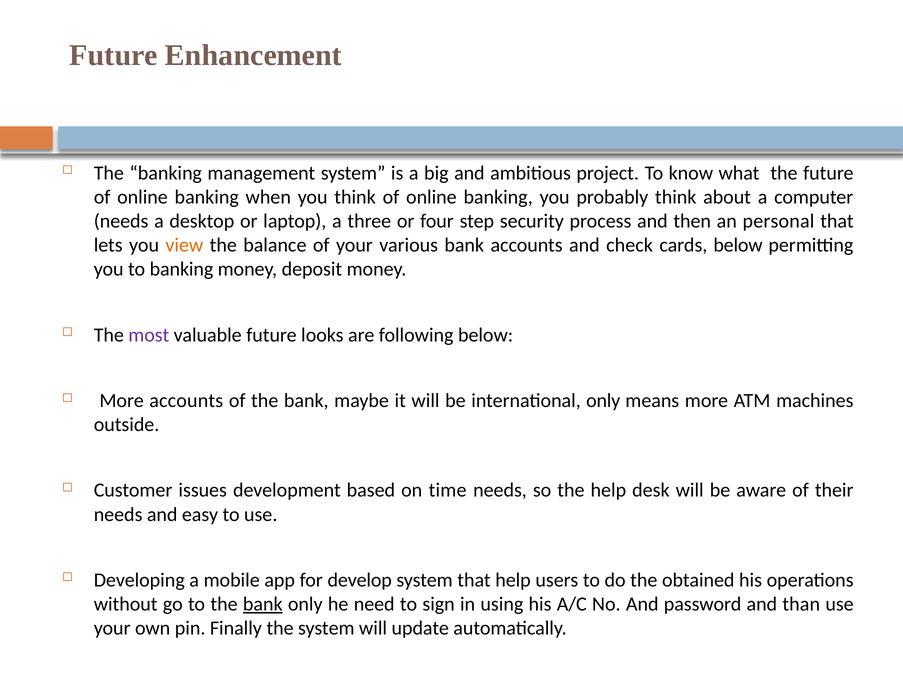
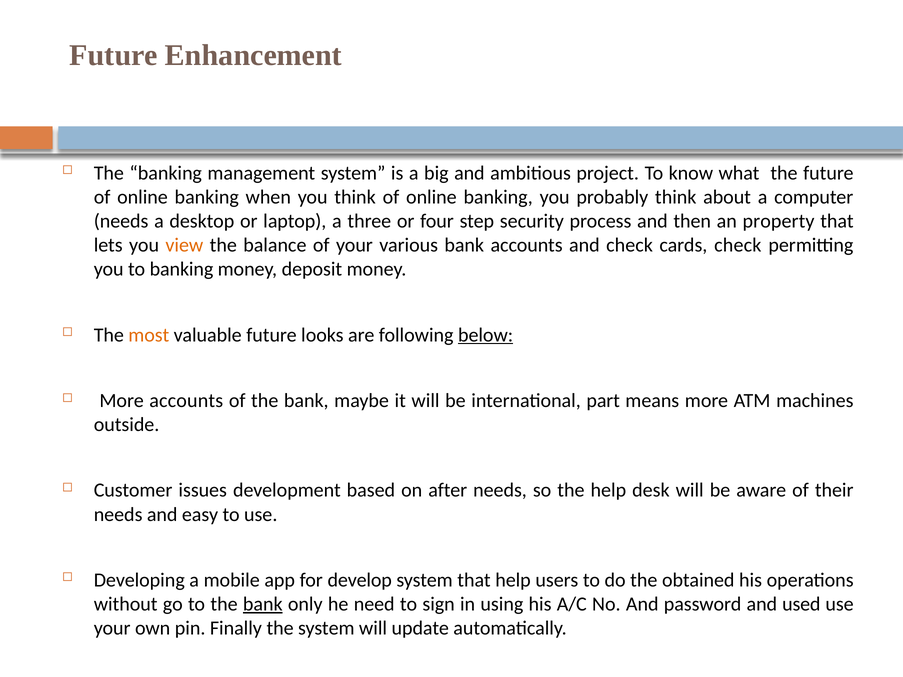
personal: personal -> property
cards below: below -> check
most colour: purple -> orange
below at (486, 335) underline: none -> present
international only: only -> part
time: time -> after
than: than -> used
